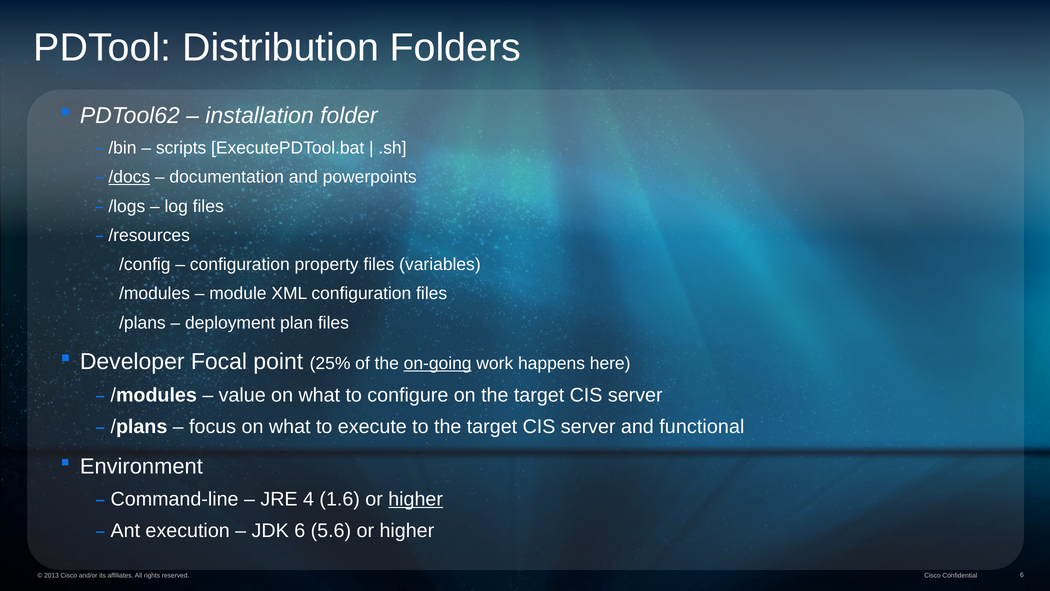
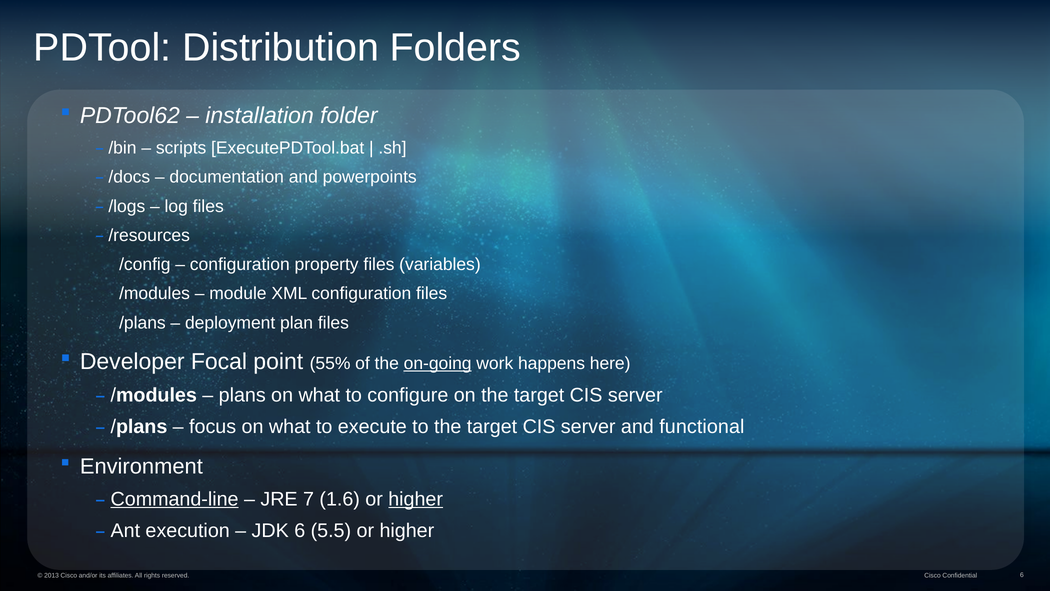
/docs underline: present -> none
25%: 25% -> 55%
value: value -> plans
Command-line underline: none -> present
4: 4 -> 7
5.6: 5.6 -> 5.5
